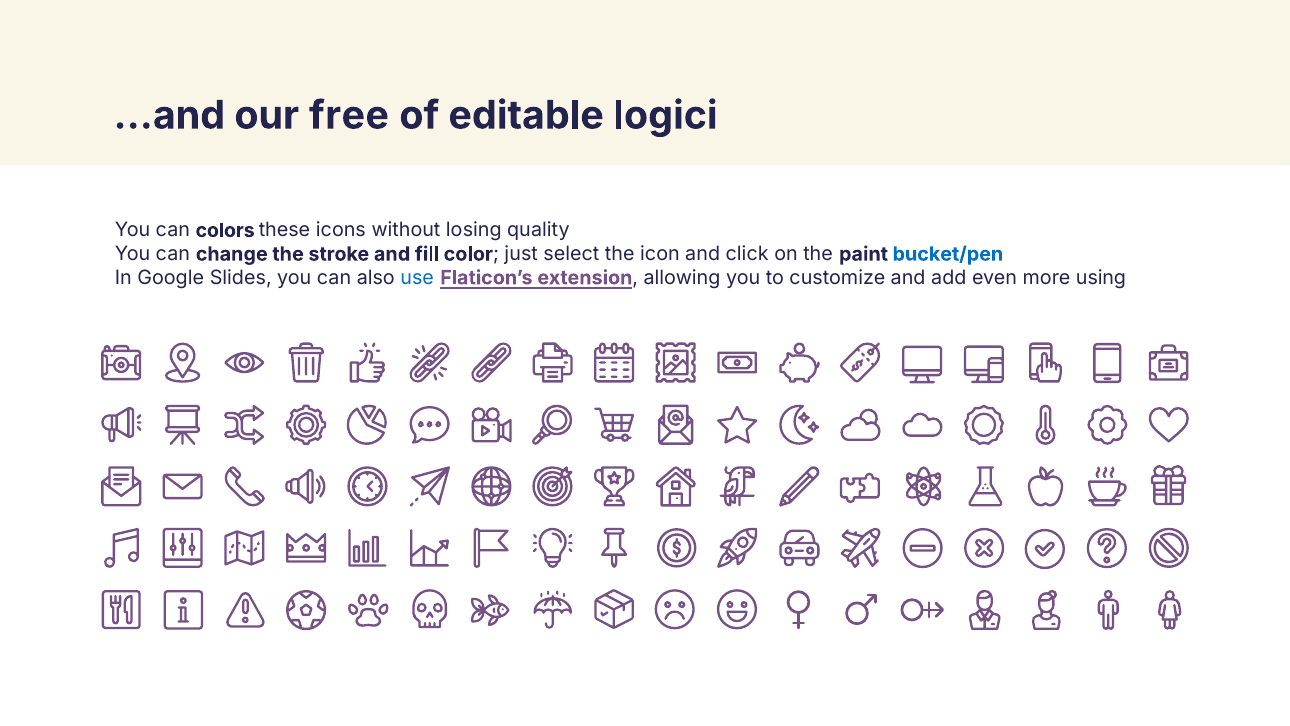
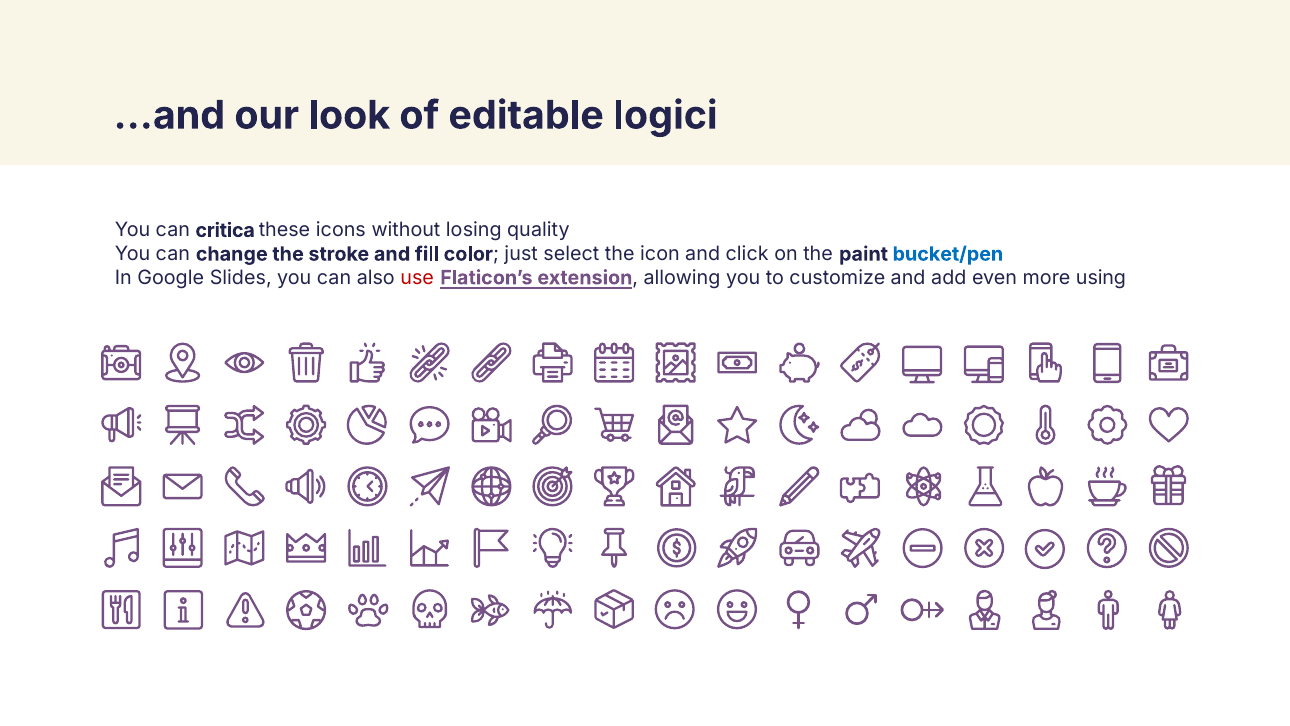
free: free -> look
colors: colors -> critica
use colour: blue -> red
